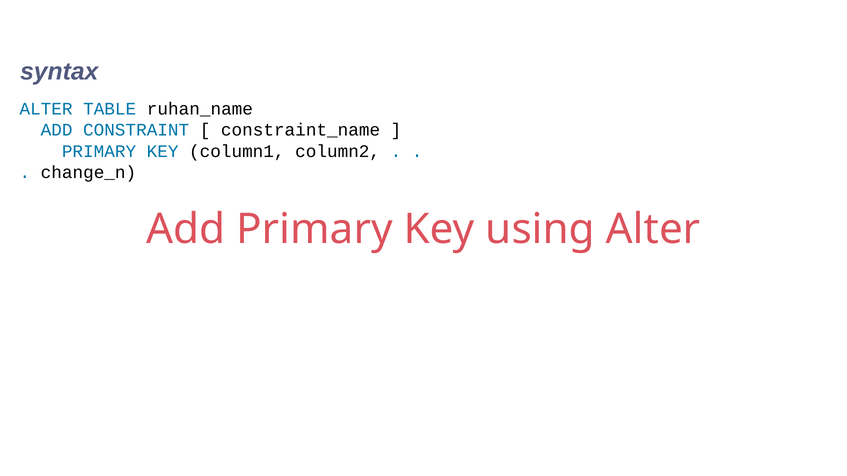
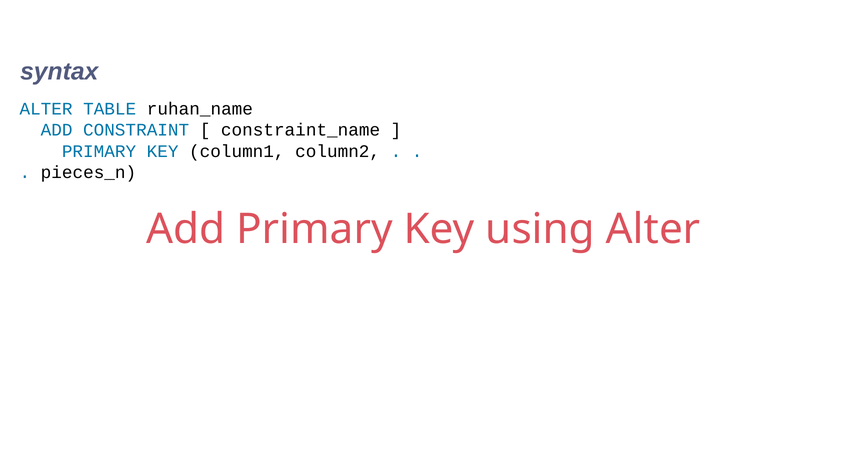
change_n: change_n -> pieces_n
